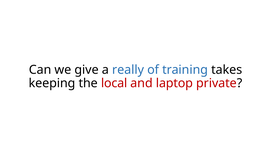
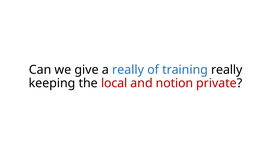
training takes: takes -> really
laptop: laptop -> notion
